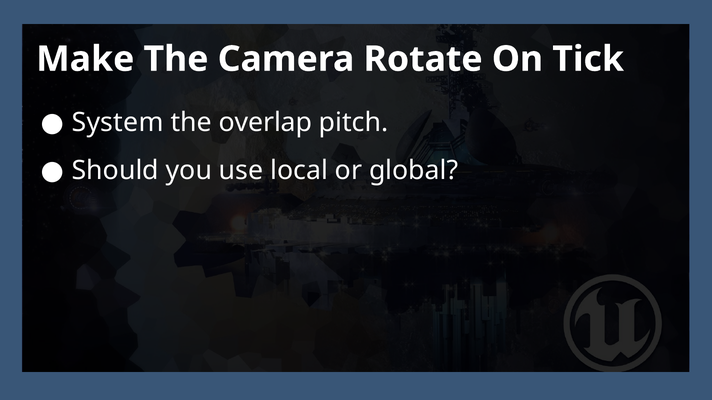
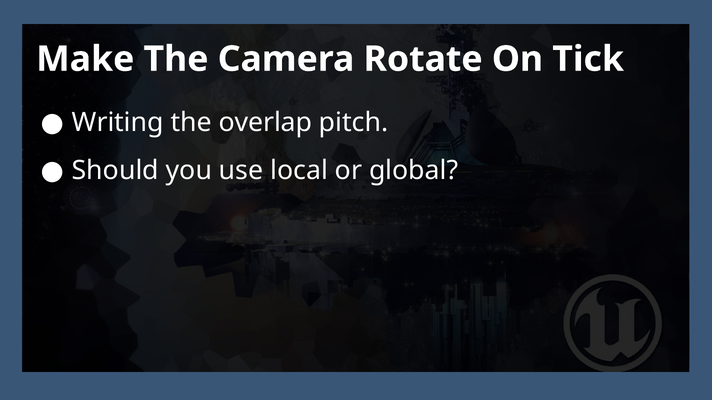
System: System -> Writing
